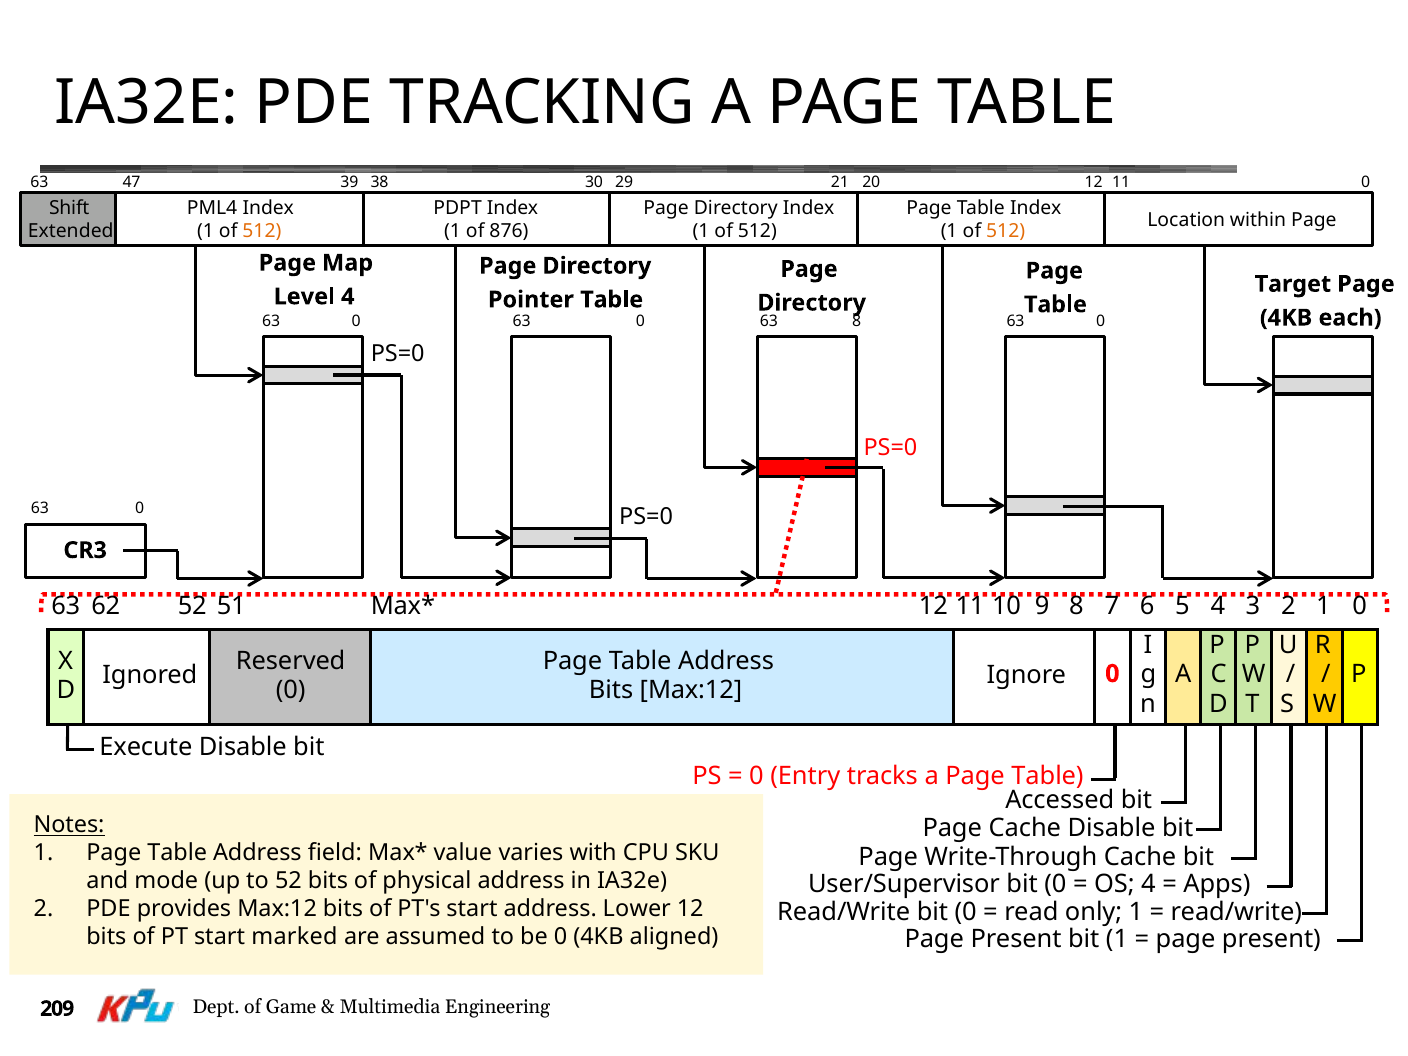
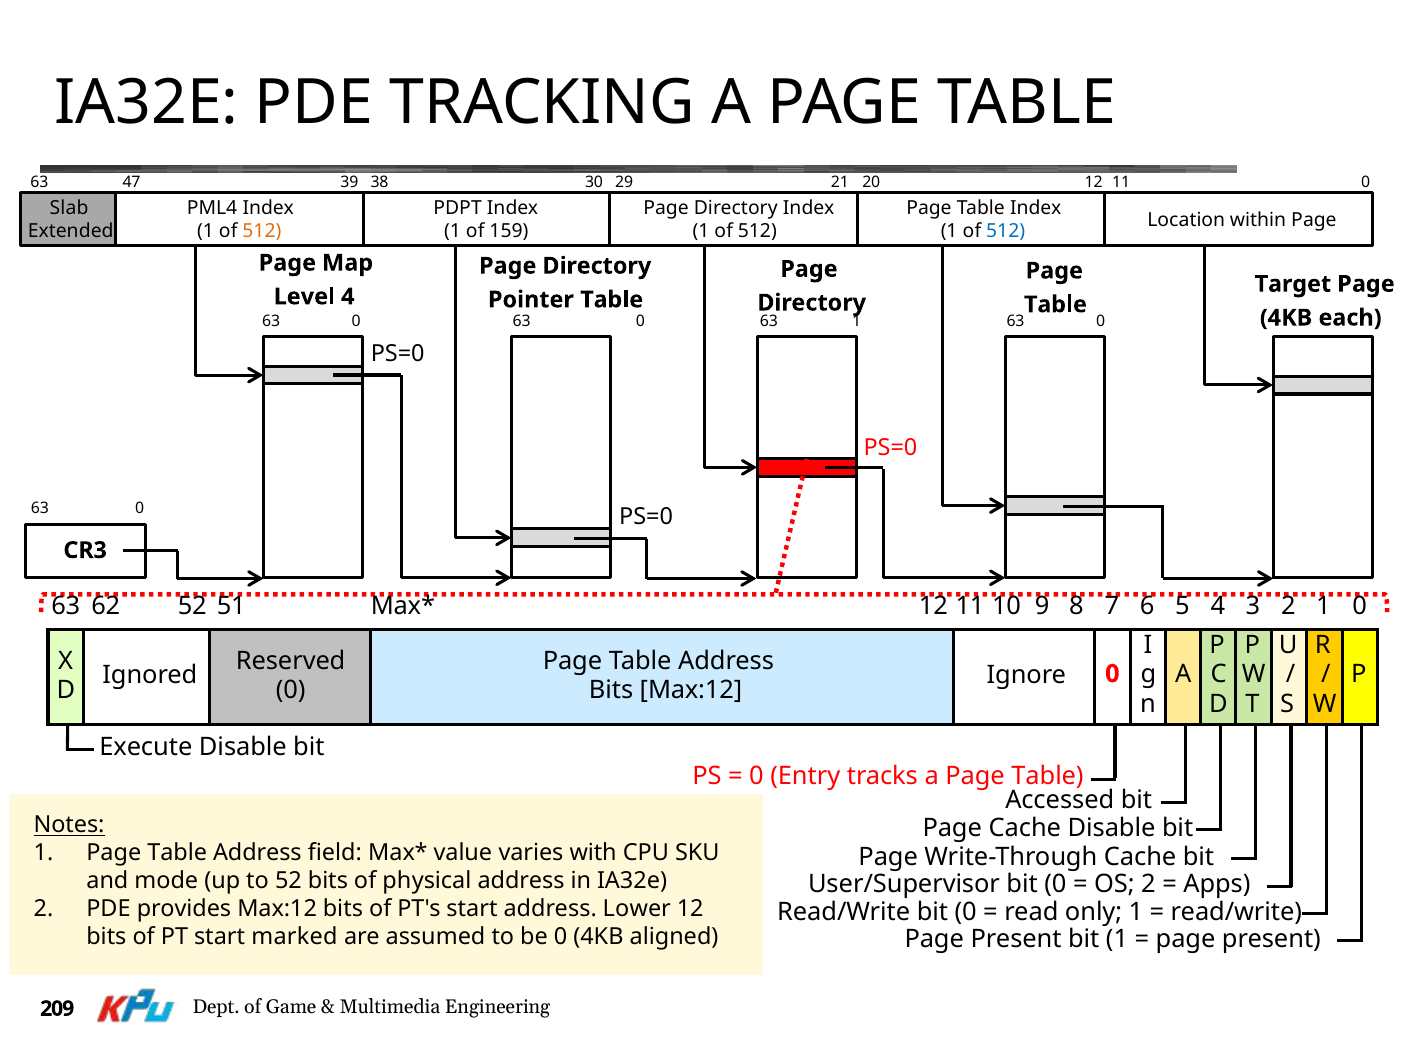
Shift: Shift -> Slab
876: 876 -> 159
512 at (1006, 231) colour: orange -> blue
63 8: 8 -> 1
OS 4: 4 -> 2
